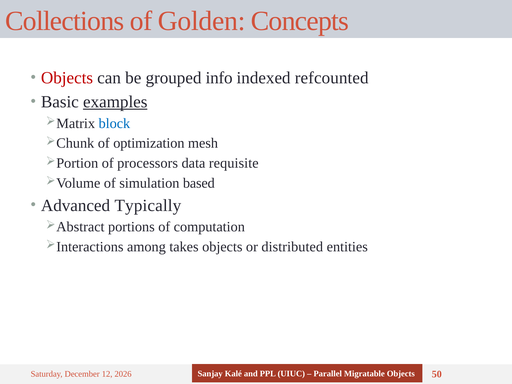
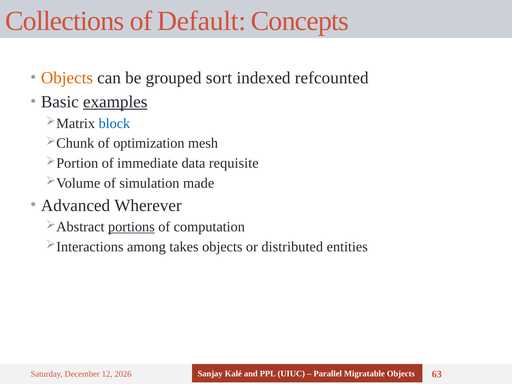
Golden: Golden -> Default
Objects at (67, 78) colour: red -> orange
info: info -> sort
processors: processors -> immediate
based: based -> made
Typically: Typically -> Wherever
portions underline: none -> present
50: 50 -> 63
